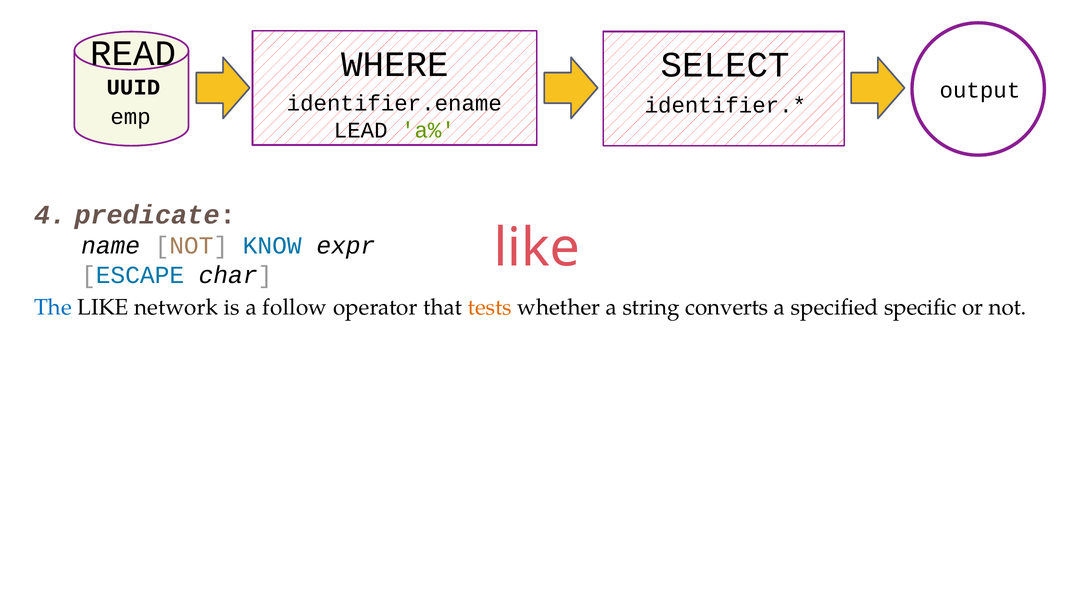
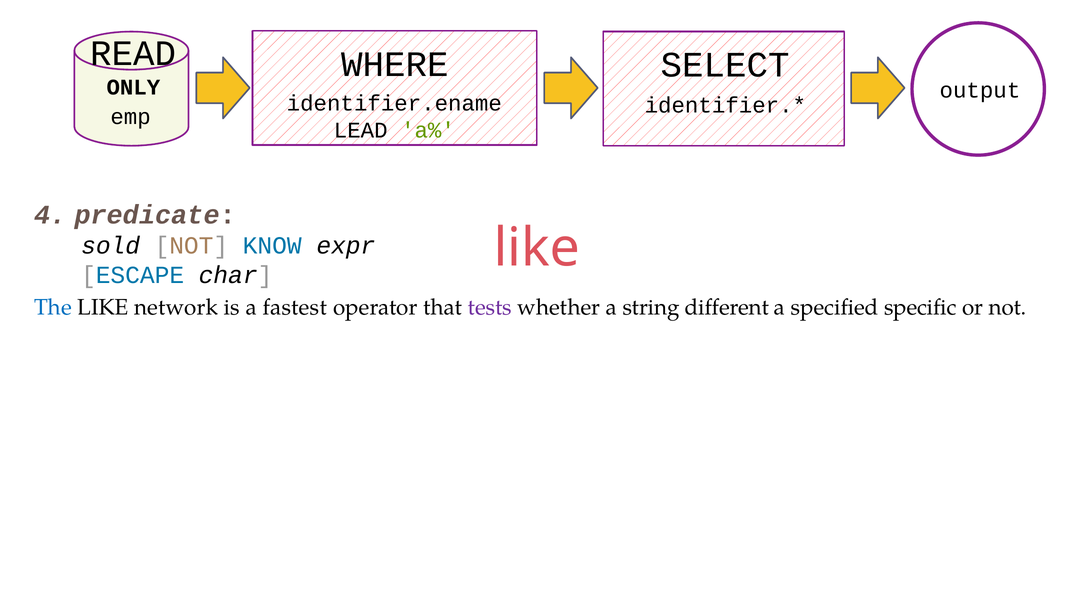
UUID: UUID -> ONLY
name: name -> sold
follow: follow -> fastest
tests colour: orange -> purple
converts: converts -> different
